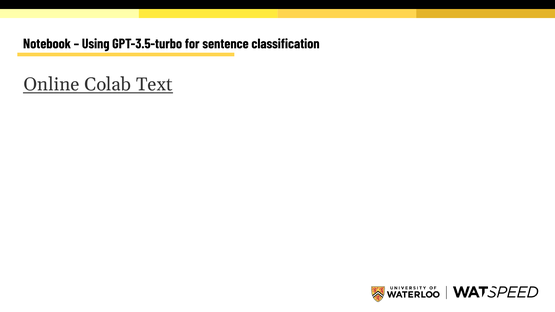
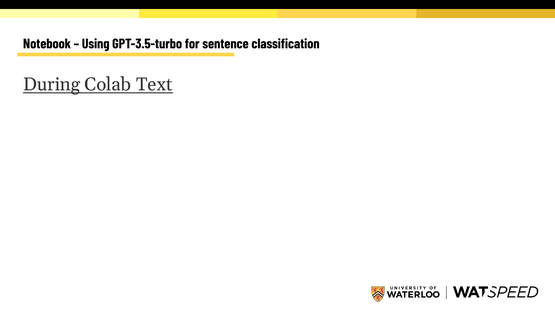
Online: Online -> During
